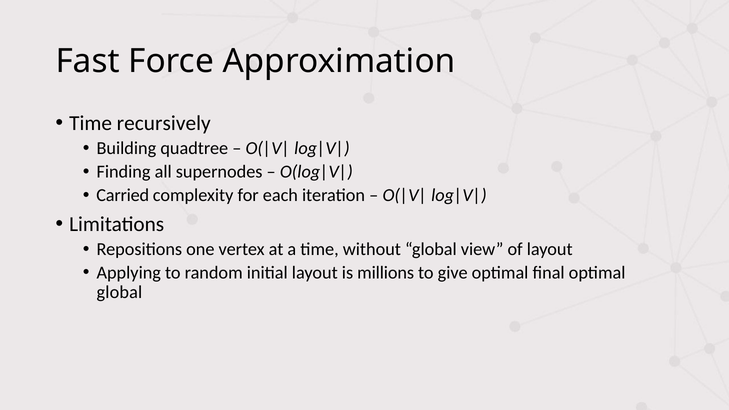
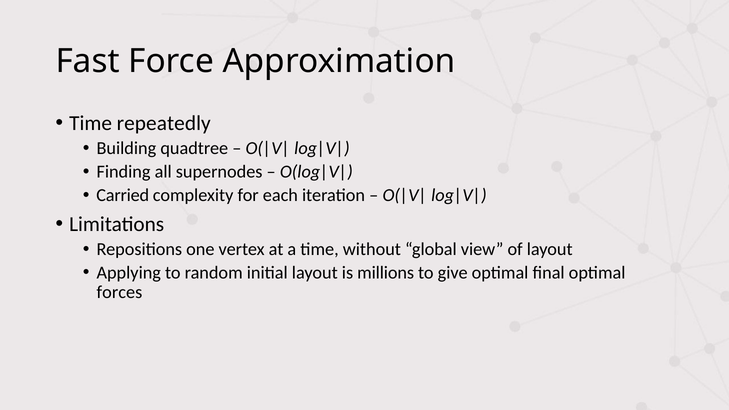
recursively: recursively -> repeatedly
global at (119, 292): global -> forces
